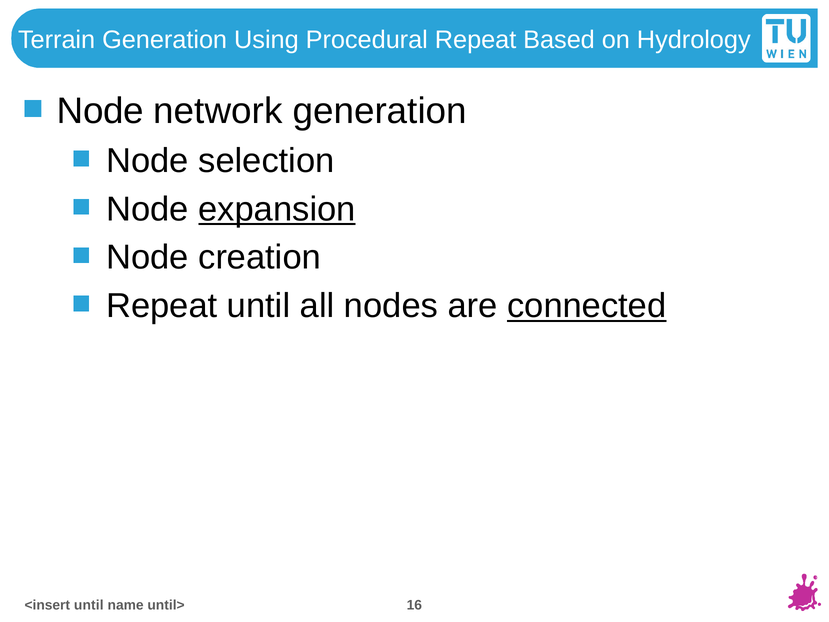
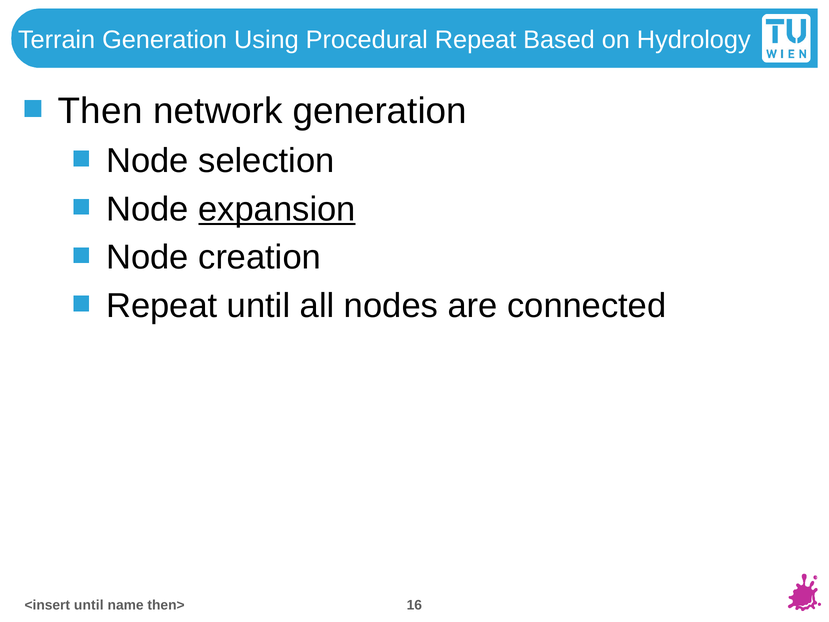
Node at (100, 111): Node -> Then
connected underline: present -> none
until>: until> -> then>
